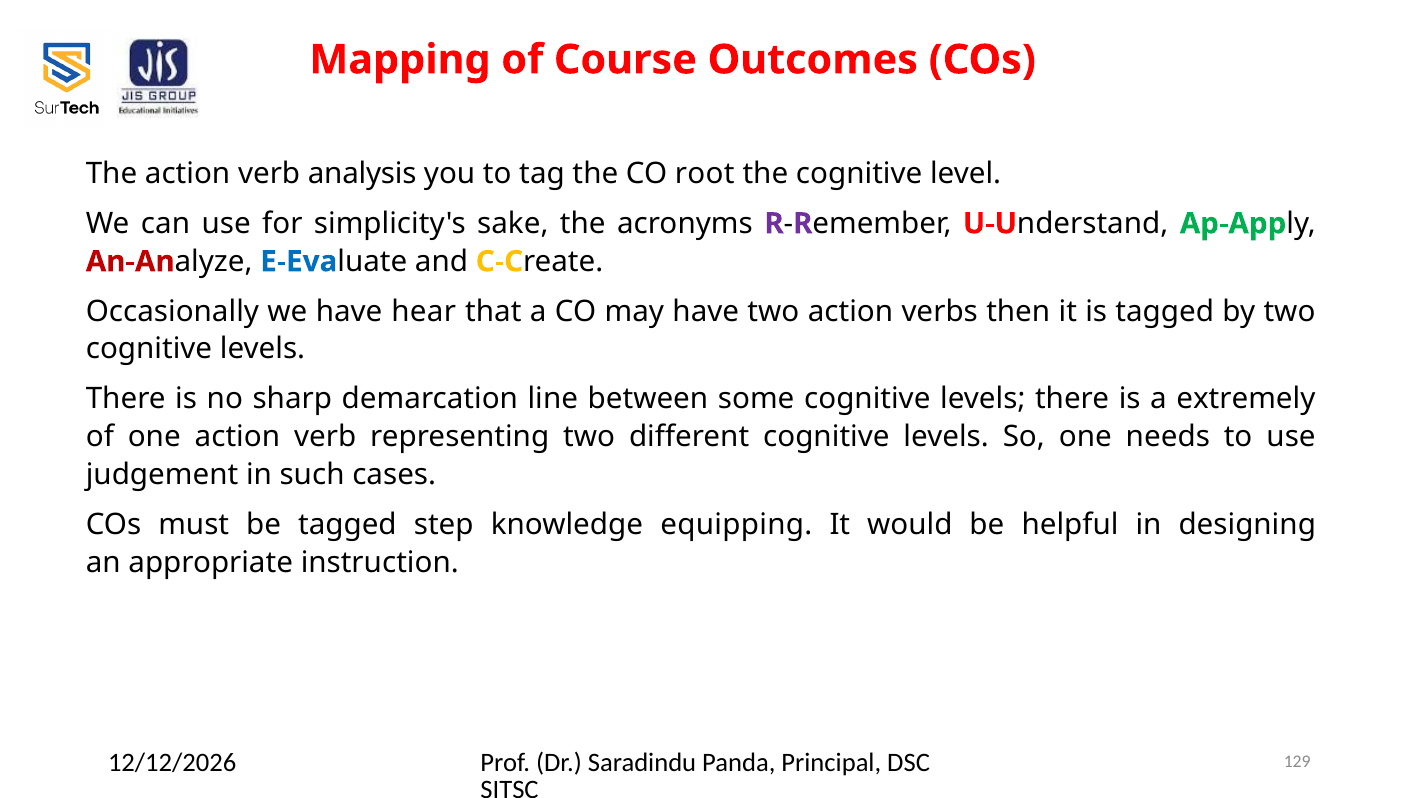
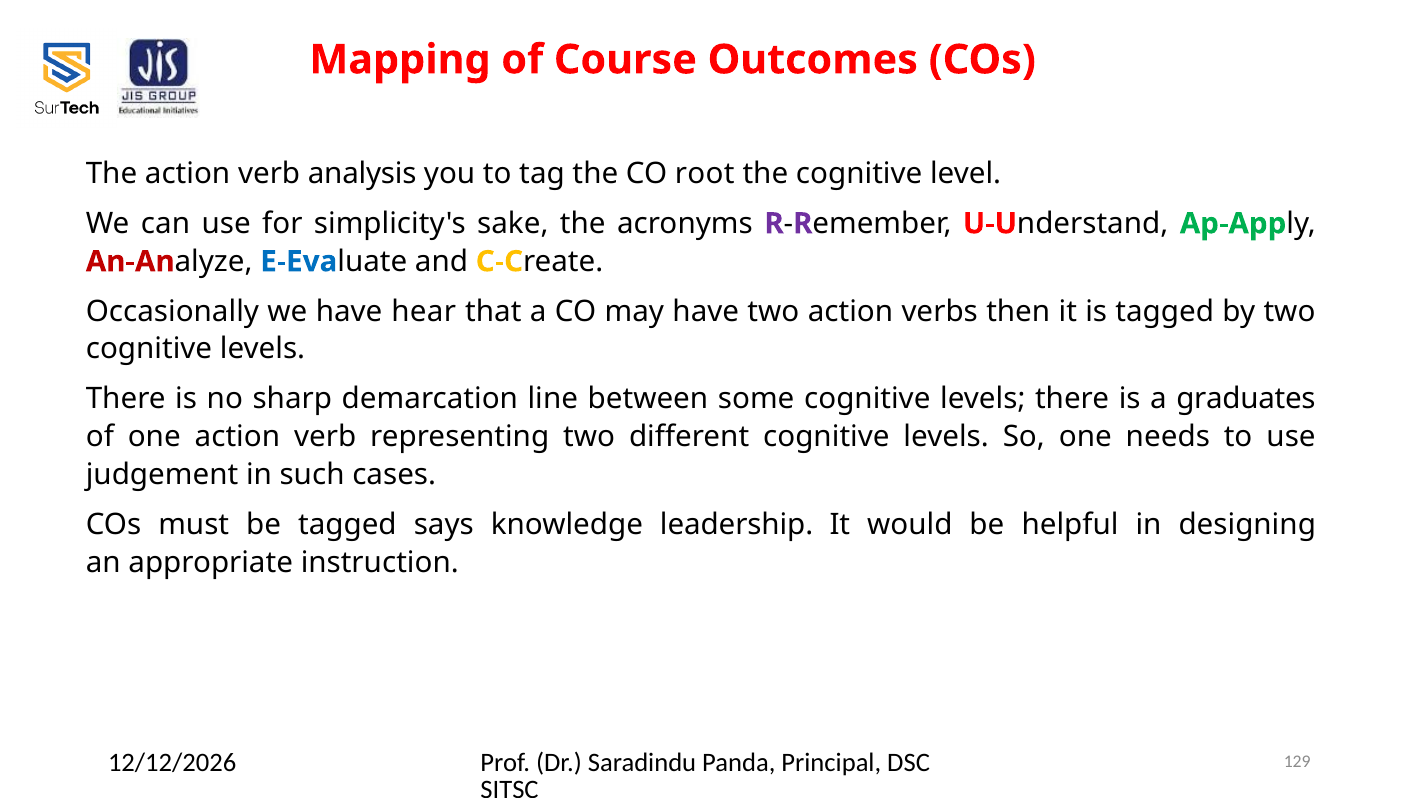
extremely: extremely -> graduates
step: step -> says
equipping: equipping -> leadership
